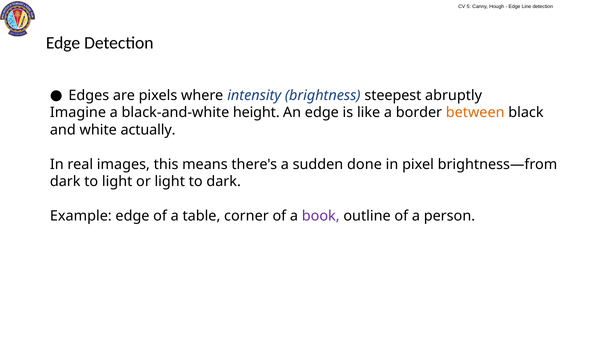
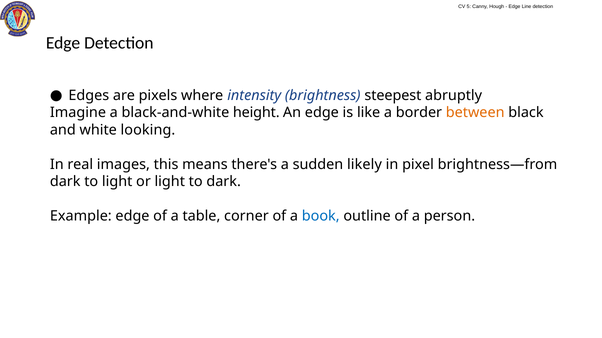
actually: actually -> looking
done: done -> likely
book colour: purple -> blue
